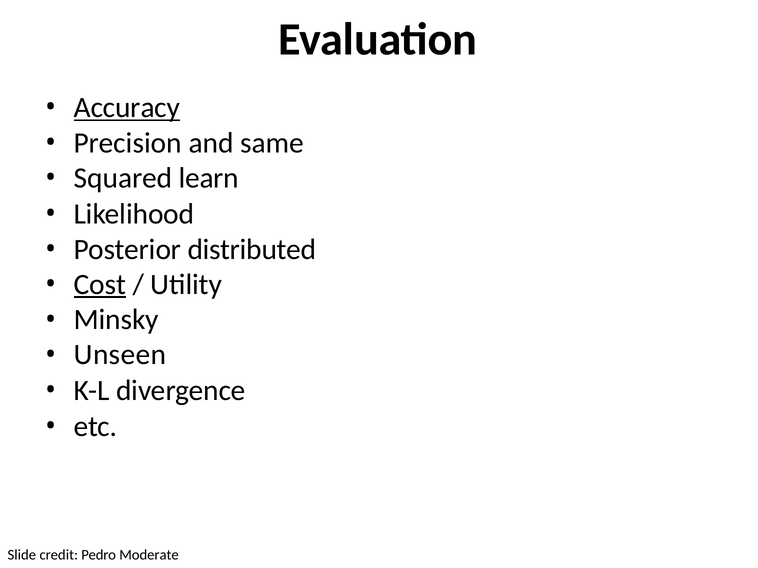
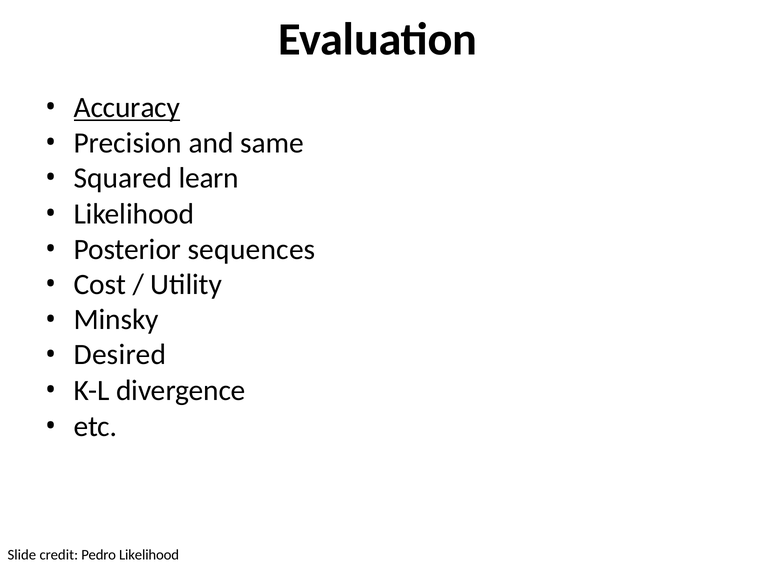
distributed: distributed -> sequences
Cost underline: present -> none
Unseen: Unseen -> Desired
Pedro Moderate: Moderate -> Likelihood
